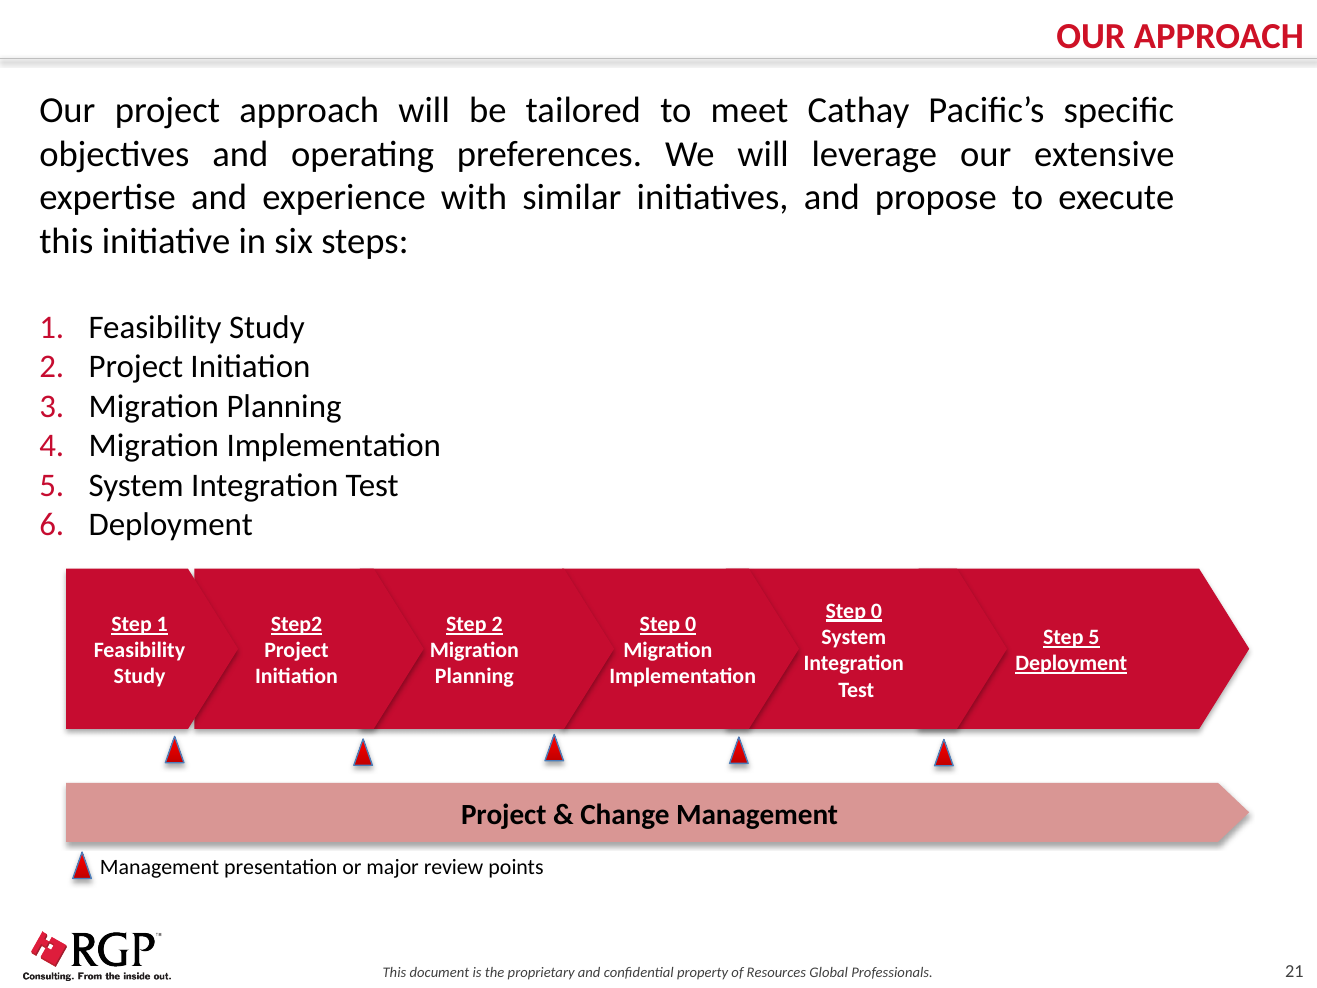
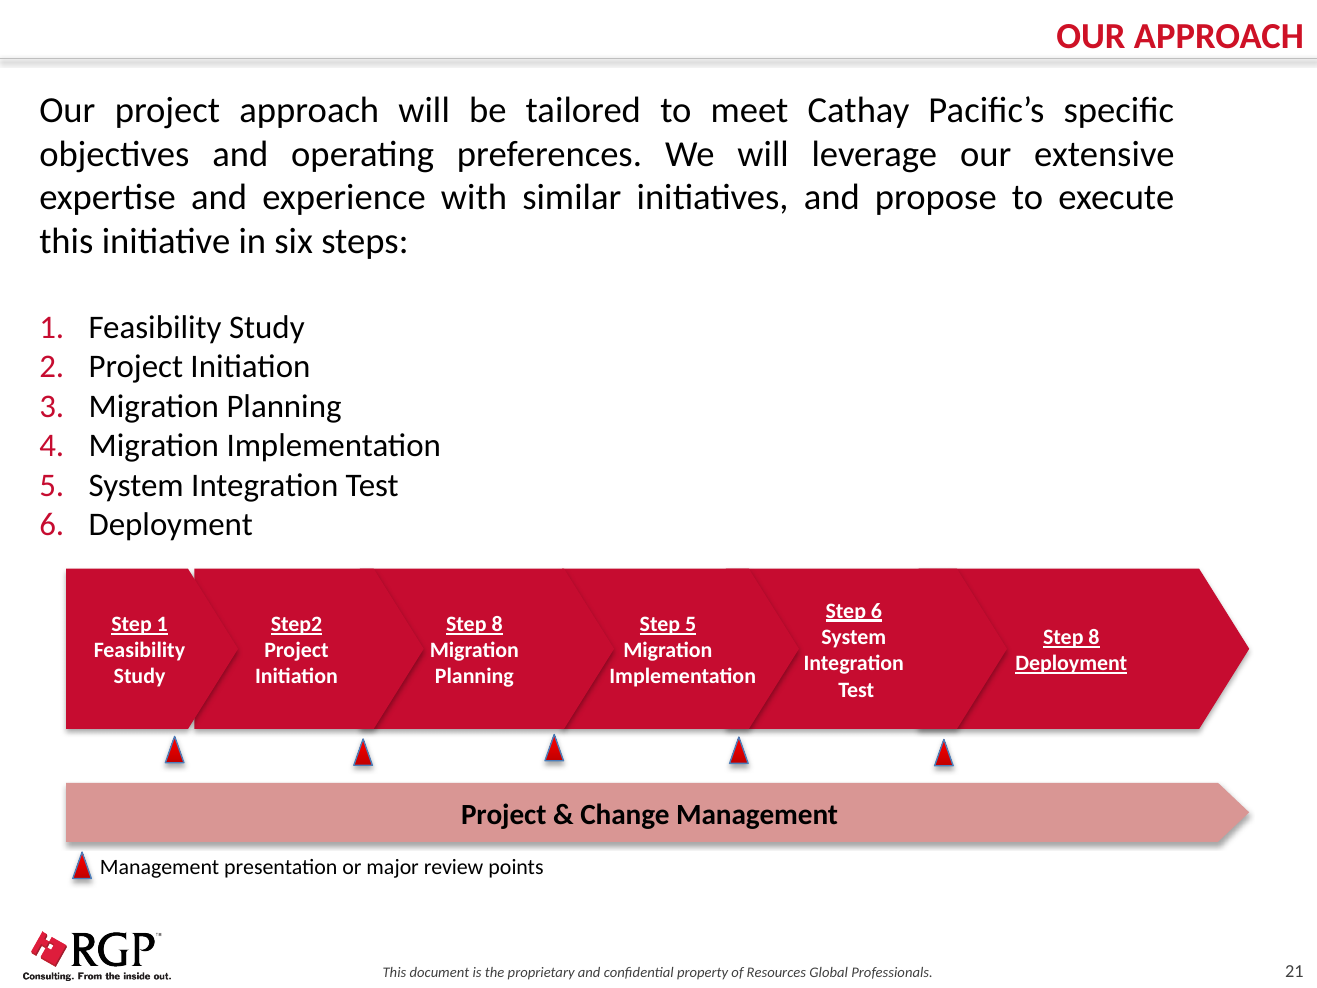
0 at (876, 611): 0 -> 6
2 at (497, 624): 2 -> 8
0 at (691, 624): 0 -> 5
5 at (1094, 637): 5 -> 8
